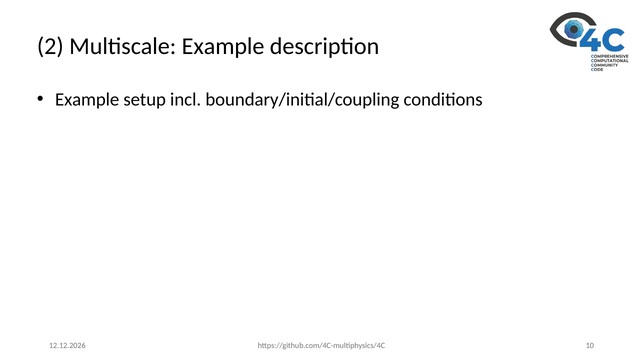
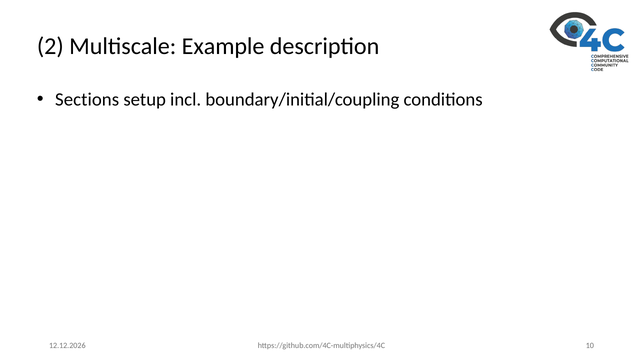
Example at (87, 99): Example -> Sections
